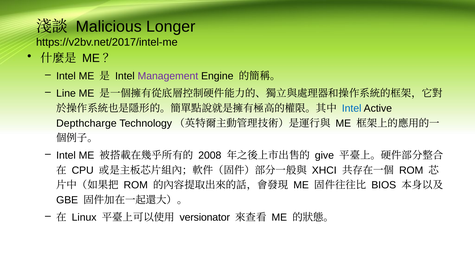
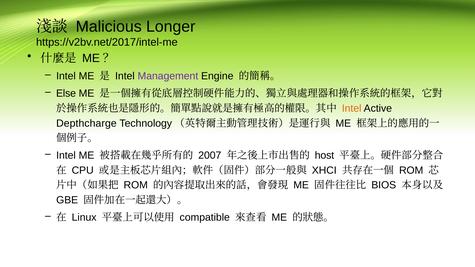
Line: Line -> Else
Intel at (352, 108) colour: blue -> orange
2008: 2008 -> 2007
give: give -> host
versionator: versionator -> compatible
